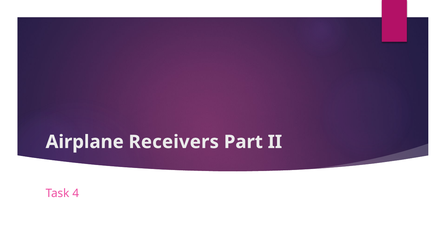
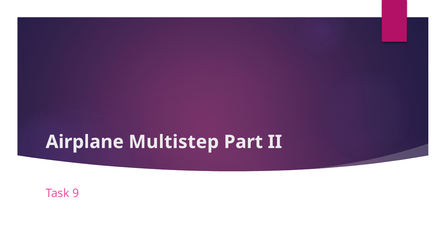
Receivers: Receivers -> Multistep
4: 4 -> 9
